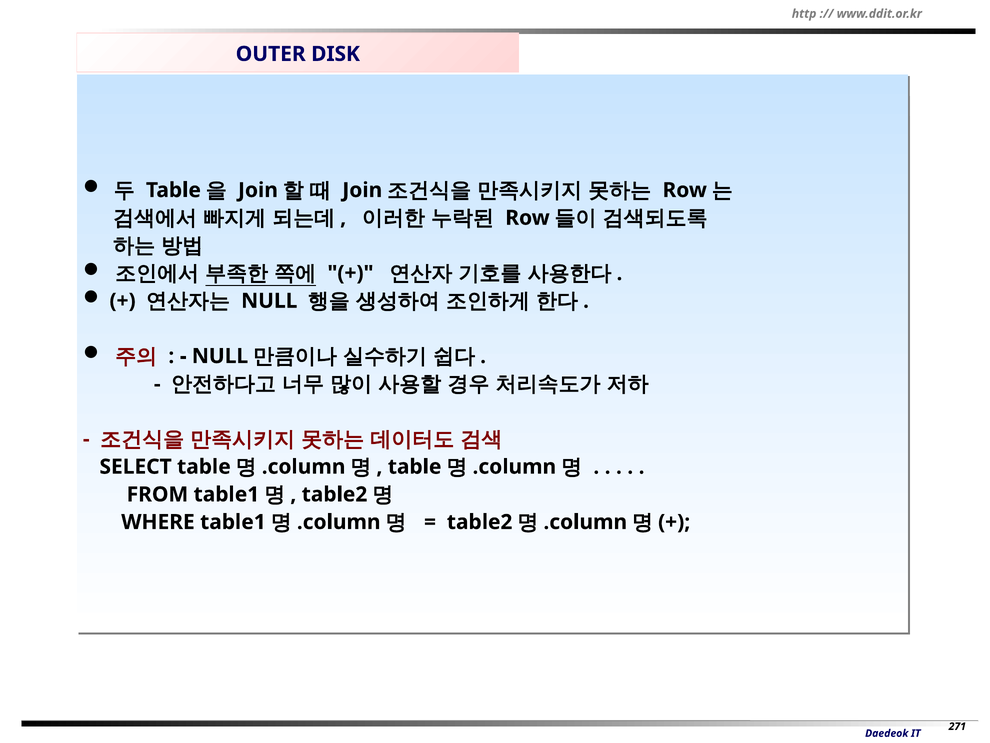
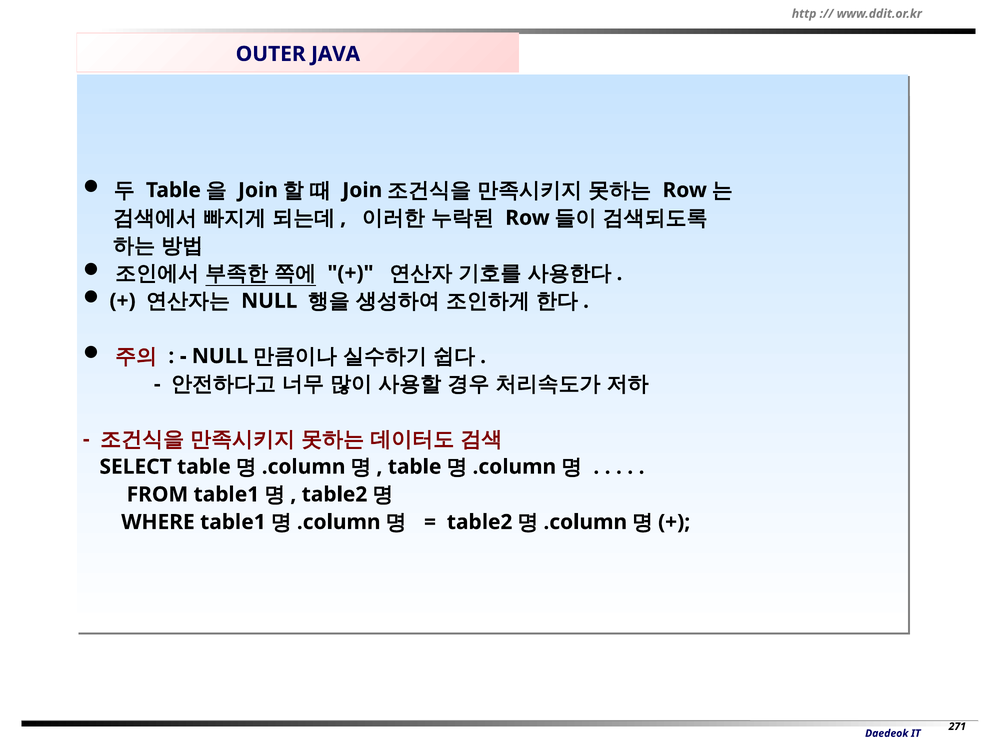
DISK: DISK -> JAVA
